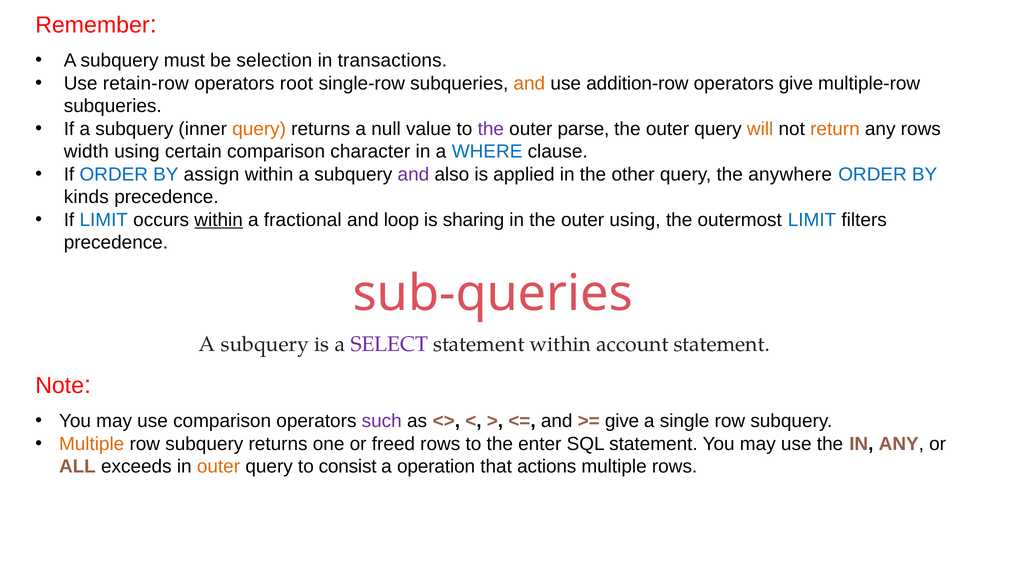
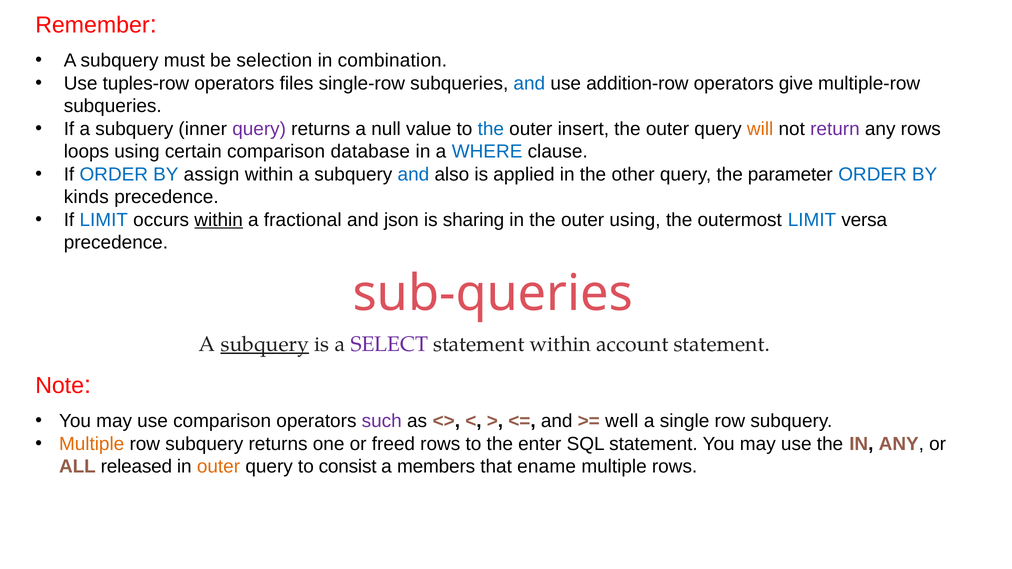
transactions: transactions -> combination
retain-row: retain-row -> tuples-row
root: root -> files
and at (529, 83) colour: orange -> blue
query at (259, 129) colour: orange -> purple
the at (491, 129) colour: purple -> blue
parse: parse -> insert
return colour: orange -> purple
width: width -> loops
character: character -> database
and at (413, 174) colour: purple -> blue
anywhere: anywhere -> parameter
loop: loop -> json
filters: filters -> versa
subquery at (265, 344) underline: none -> present
give at (622, 421): give -> well
exceeds: exceeds -> released
operation: operation -> members
actions: actions -> ename
